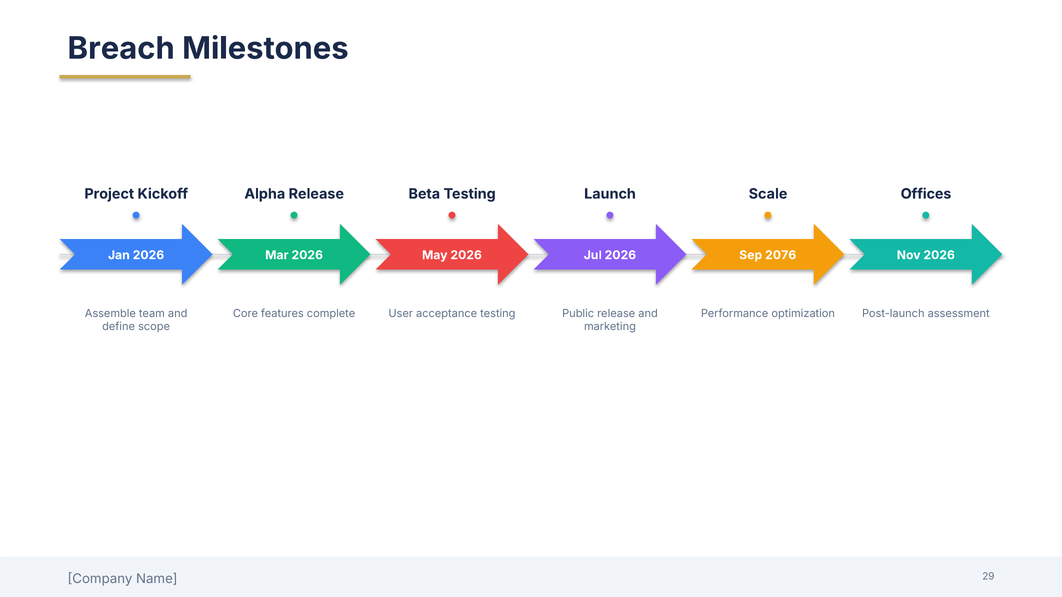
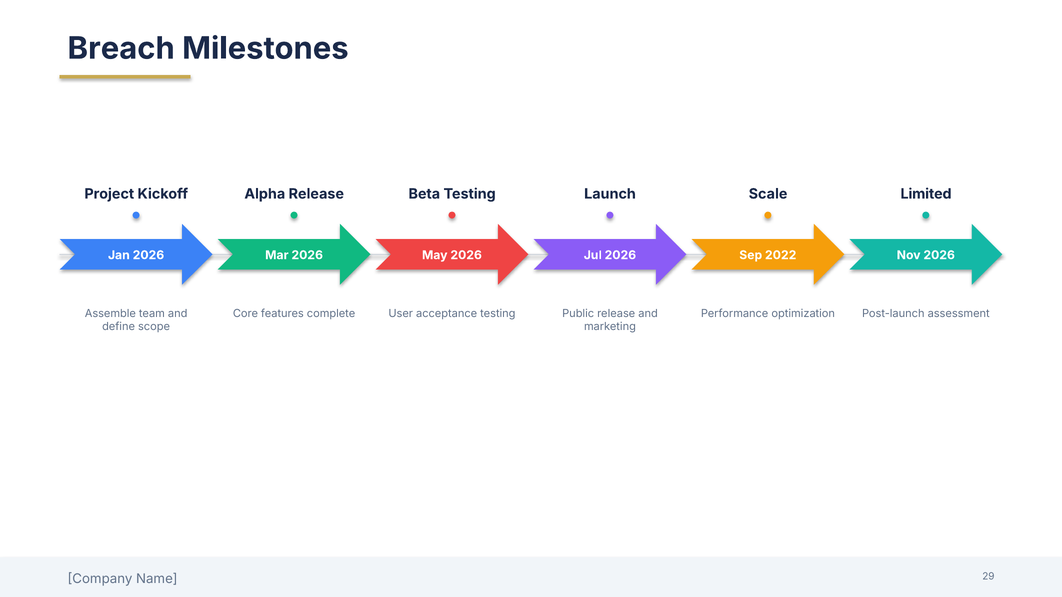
Offices: Offices -> Limited
2076: 2076 -> 2022
